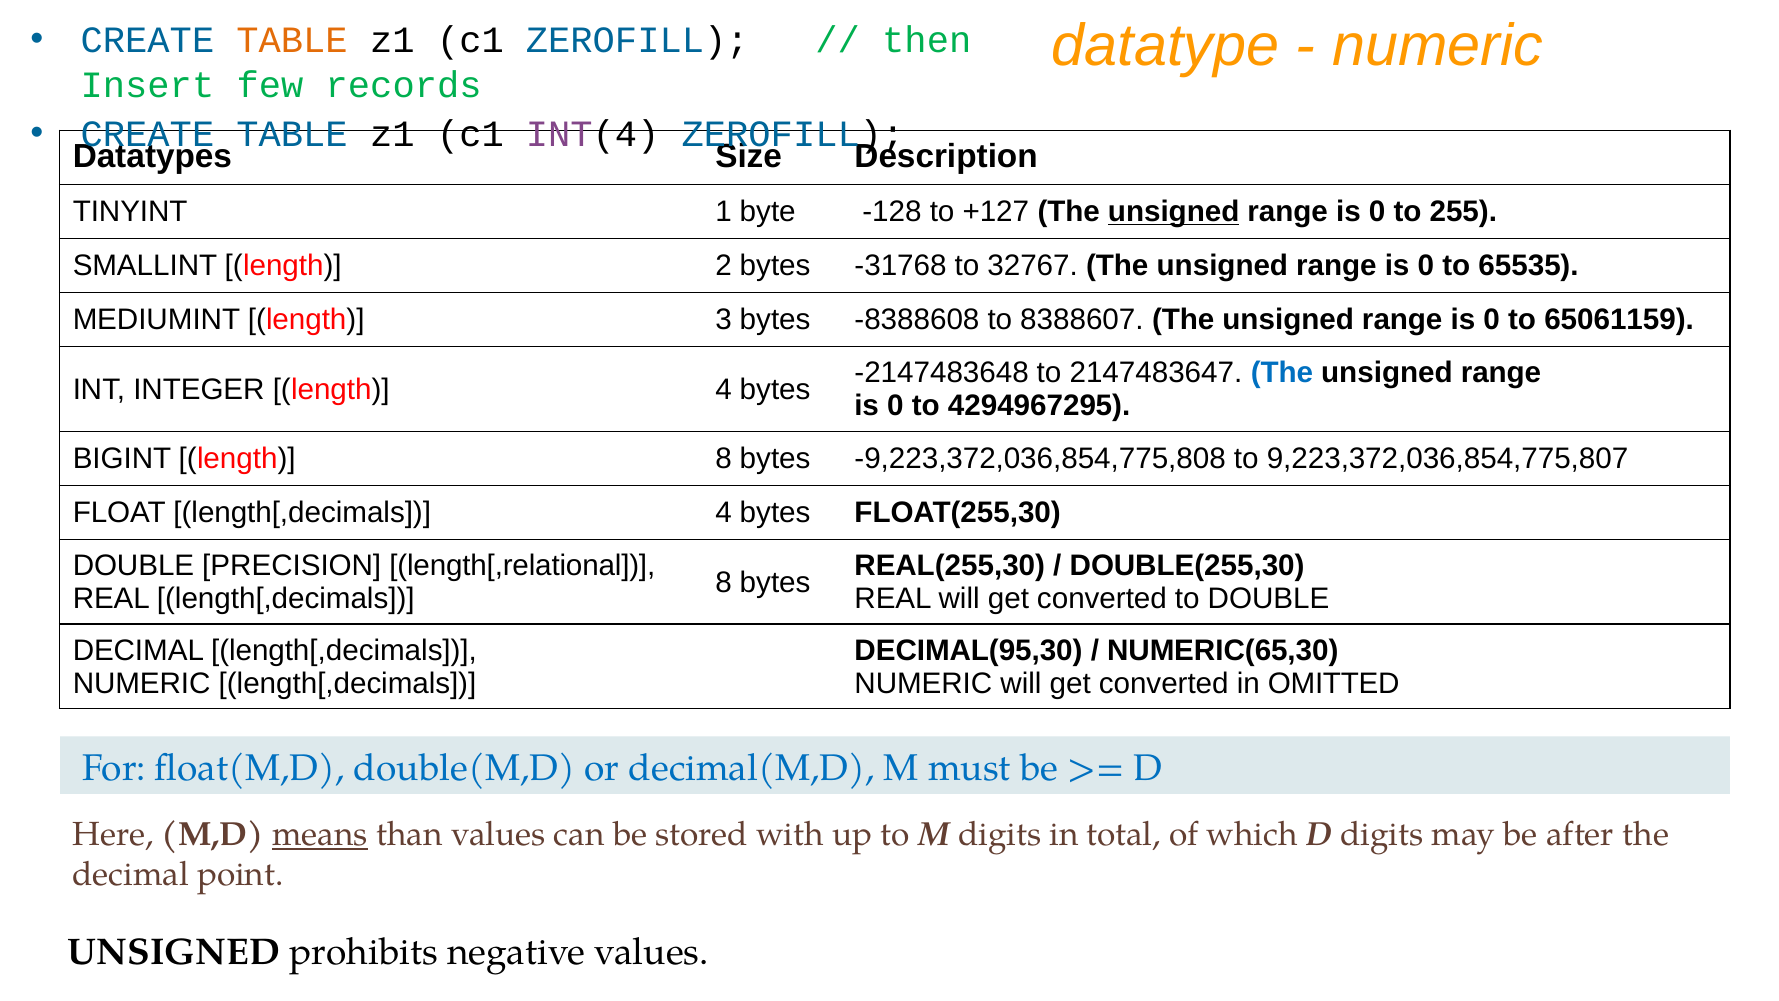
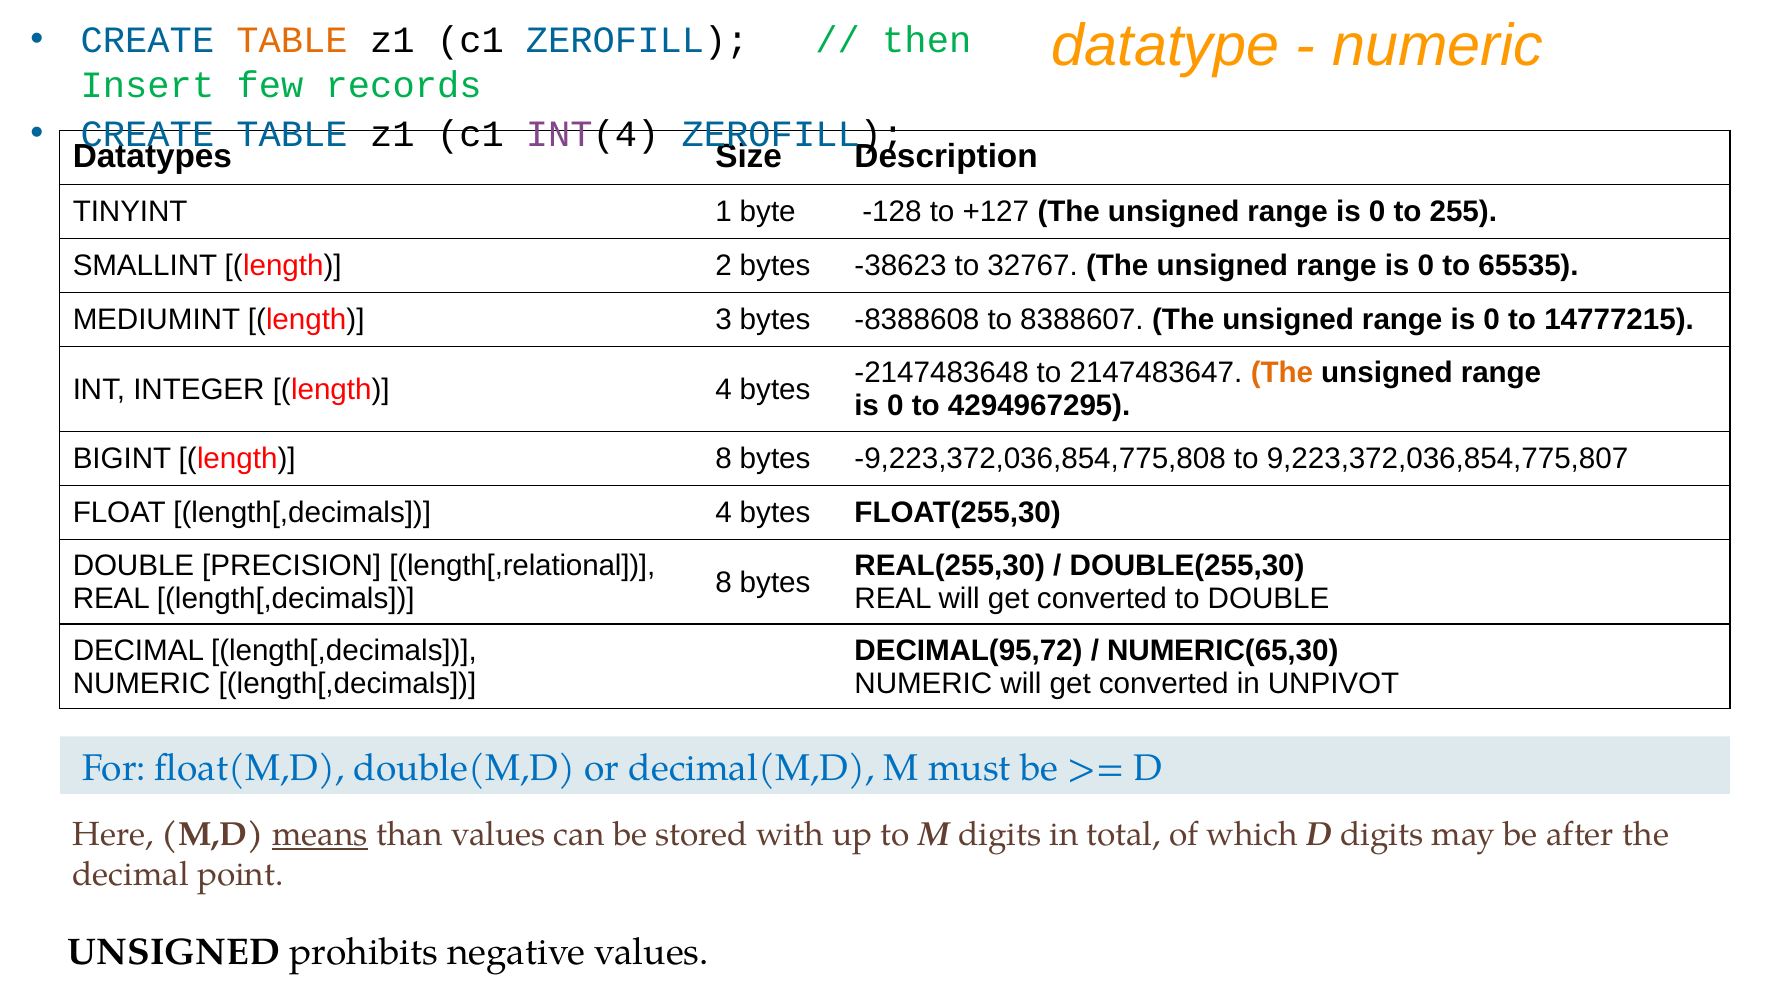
unsigned at (1174, 212) underline: present -> none
-31768: -31768 -> -38623
65061159: 65061159 -> 14777215
The at (1282, 373) colour: blue -> orange
DECIMAL(95,30: DECIMAL(95,30 -> DECIMAL(95,72
OMITTED: OMITTED -> UNPIVOT
